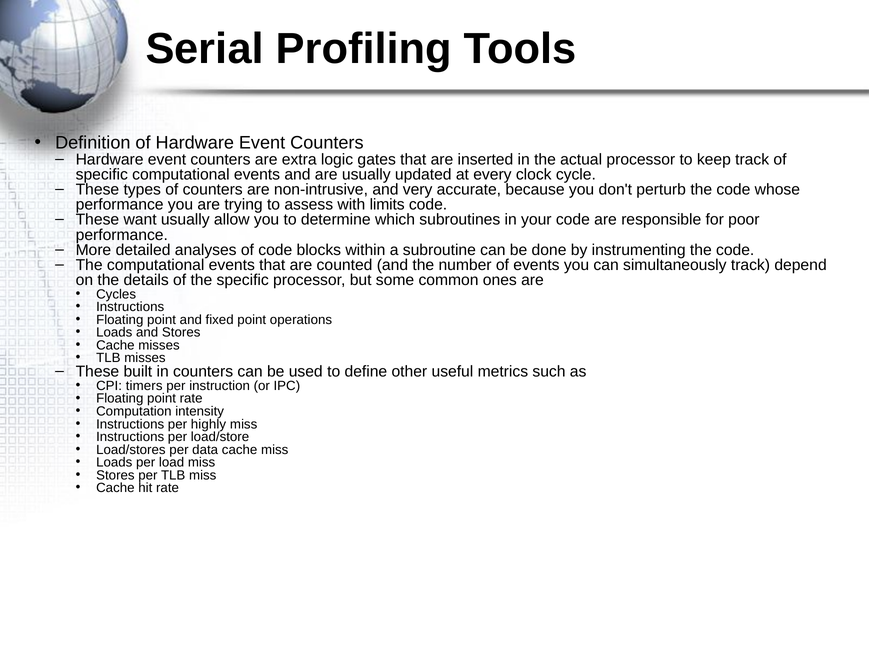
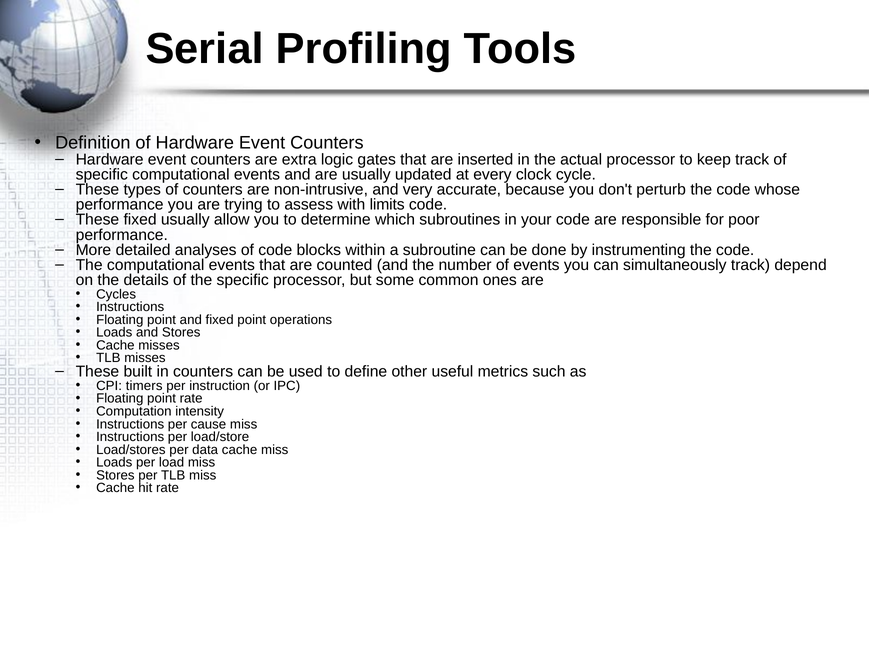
These want: want -> fixed
highly: highly -> cause
